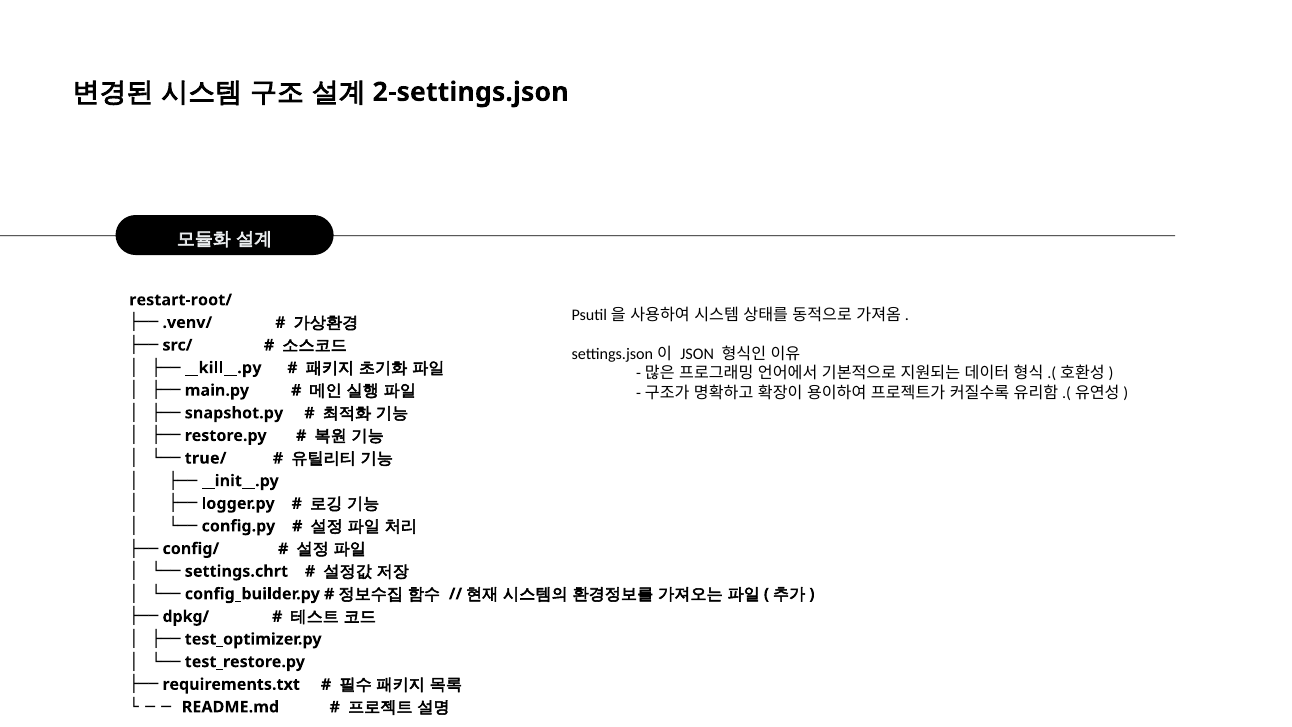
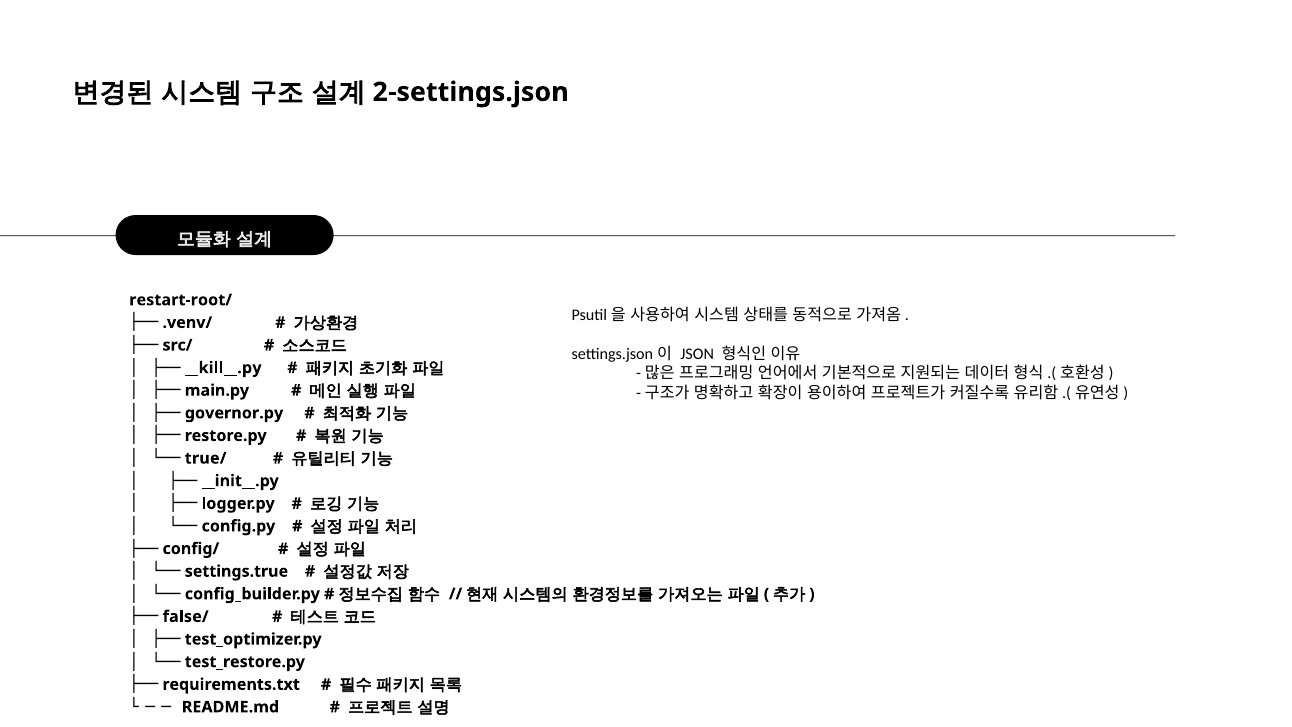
snapshot.py: snapshot.py -> governor.py
settings.chrt: settings.chrt -> settings.true
dpkg/: dpkg/ -> false/
